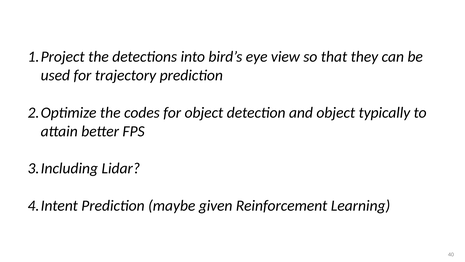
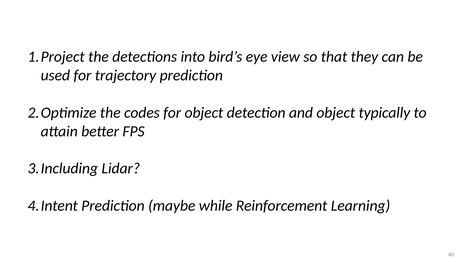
given: given -> while
